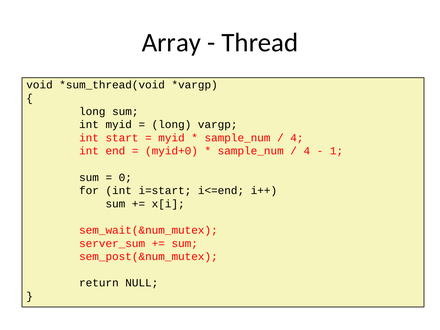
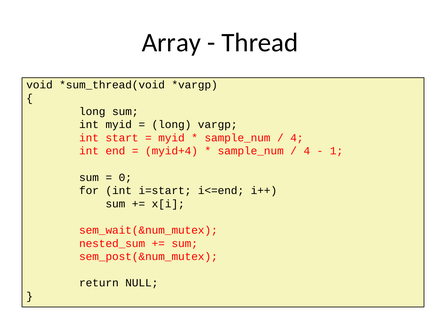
myid+0: myid+0 -> myid+4
server_sum: server_sum -> nested_sum
